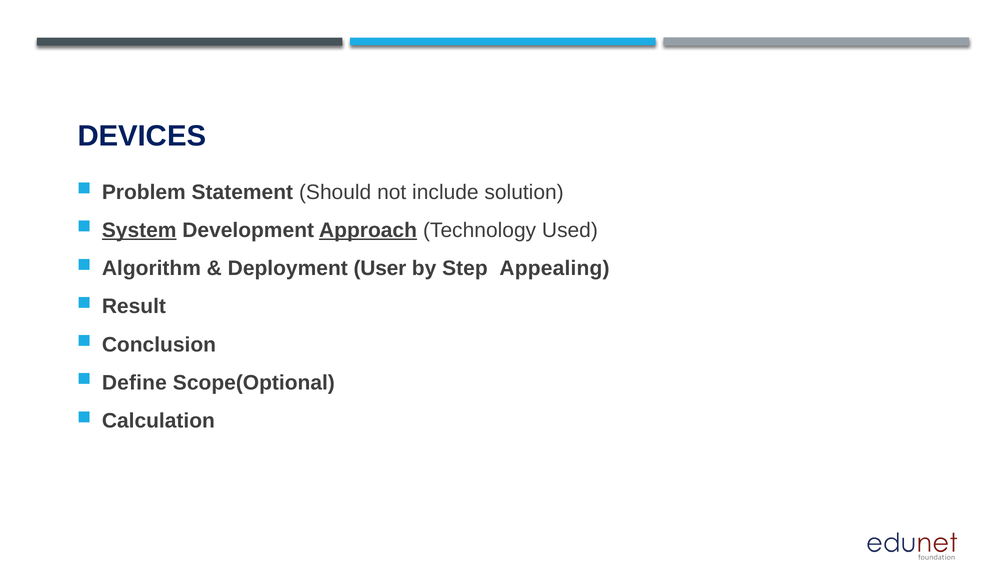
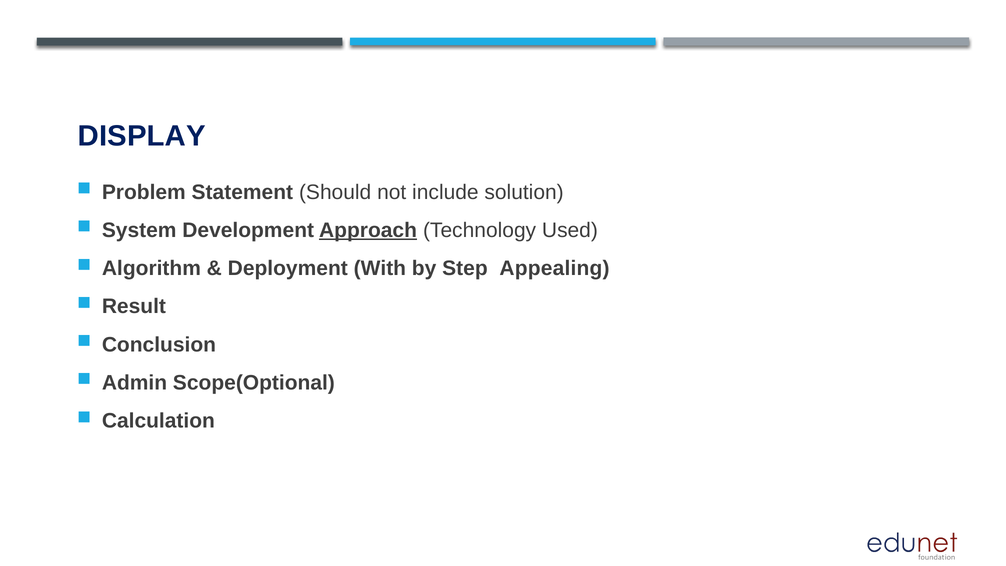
DEVICES: DEVICES -> DISPLAY
System underline: present -> none
User: User -> With
Define: Define -> Admin
